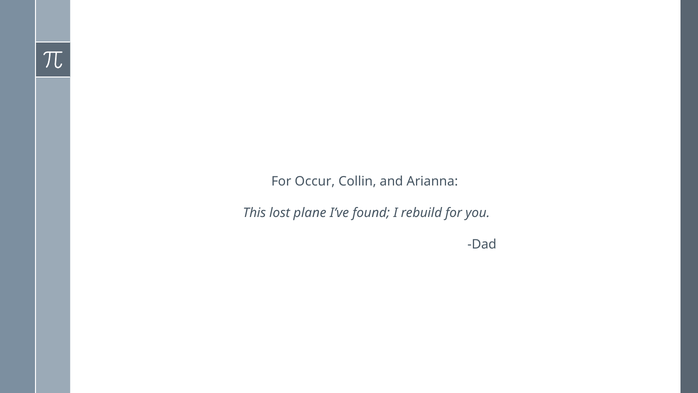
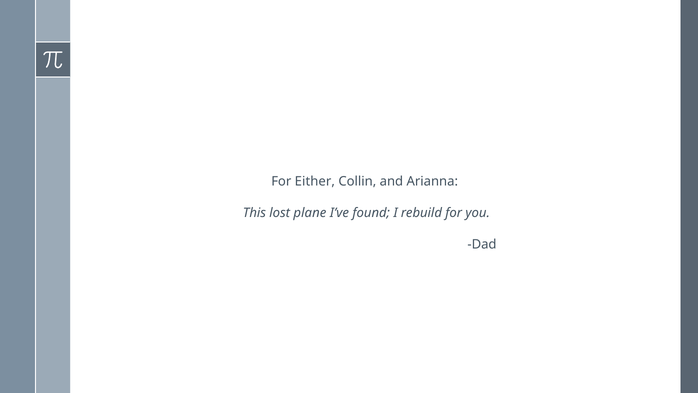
Occur: Occur -> Either
